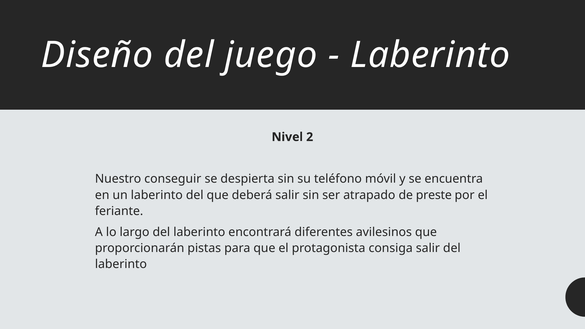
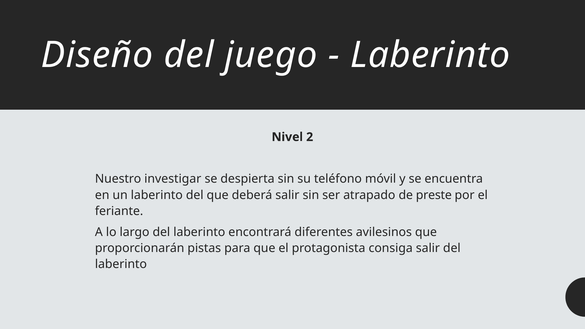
conseguir: conseguir -> investigar
